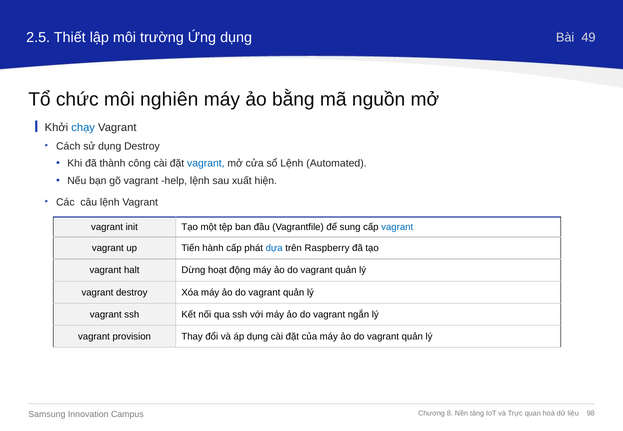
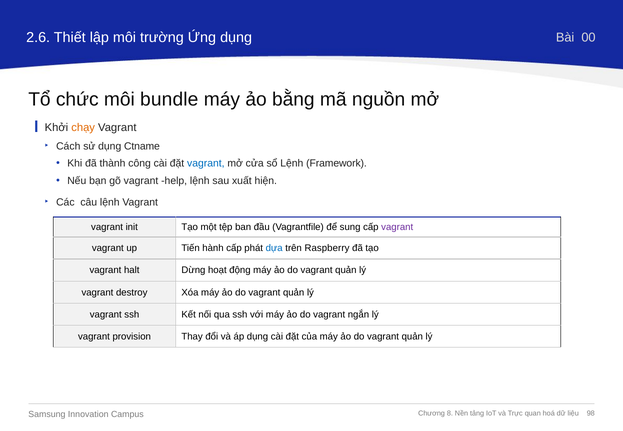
2.5: 2.5 -> 2.6
49: 49 -> 00
nghiên: nghiên -> bundle
chạy colour: blue -> orange
dụng Destroy: Destroy -> Ctname
Automated: Automated -> Framework
vagrant at (397, 227) colour: blue -> purple
